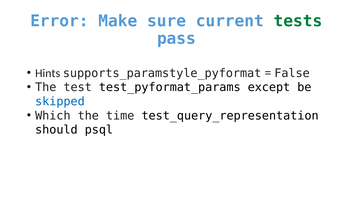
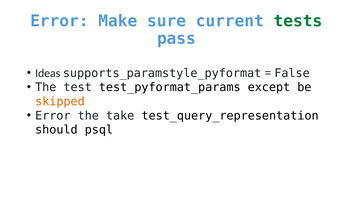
Hints: Hints -> Ideas
skipped colour: blue -> orange
Which at (53, 115): Which -> Error
time: time -> take
